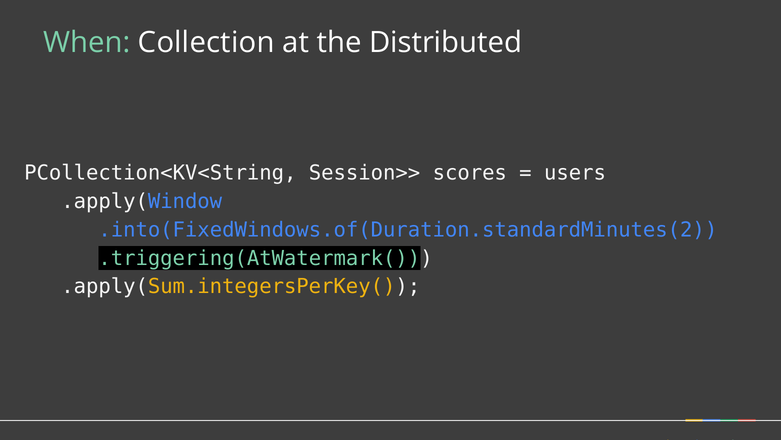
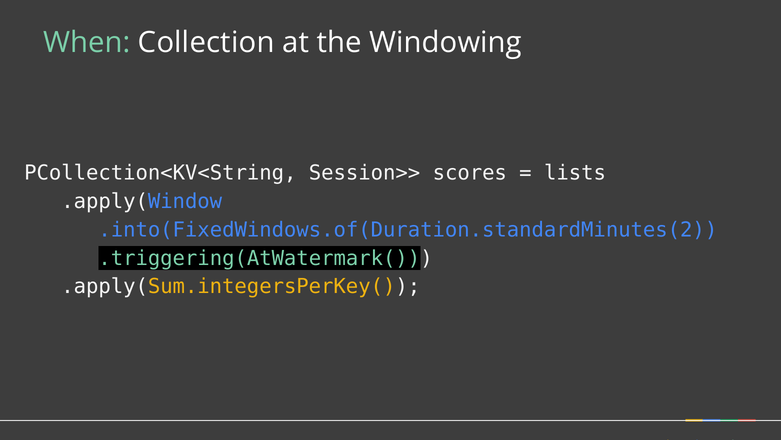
Distributed: Distributed -> Windowing
users: users -> lists
